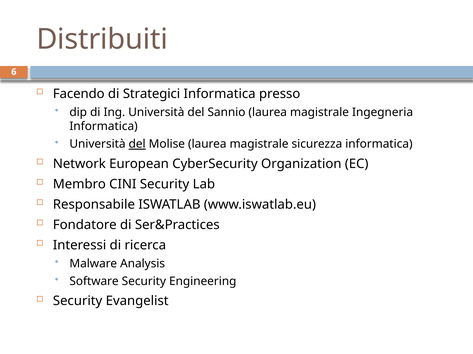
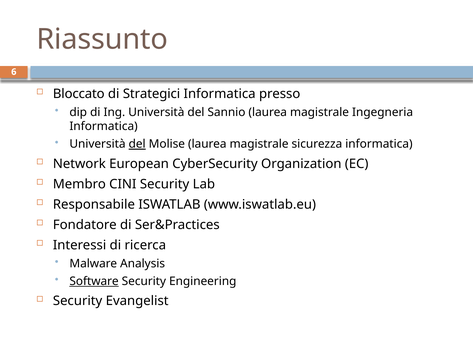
Distribuiti: Distribuiti -> Riassunto
Facendo: Facendo -> Bloccato
Software underline: none -> present
